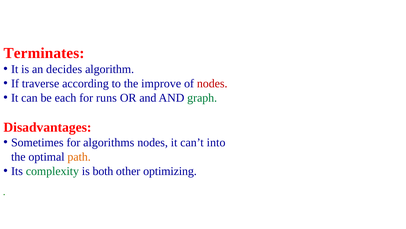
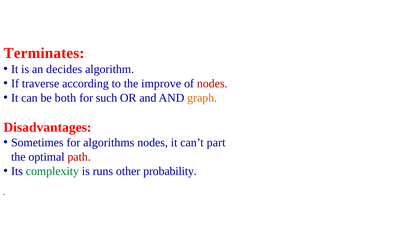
each: each -> both
runs: runs -> such
graph colour: green -> orange
into: into -> part
path colour: orange -> red
both: both -> runs
optimizing: optimizing -> probability
